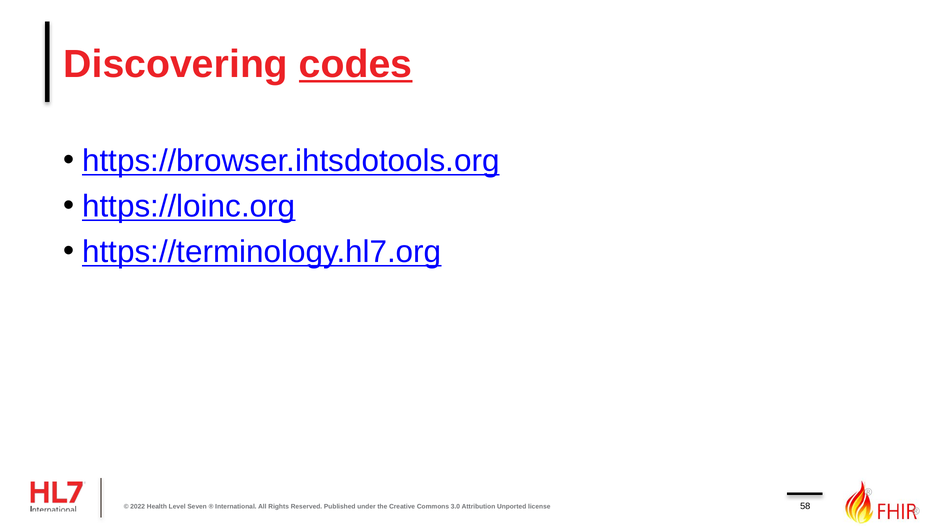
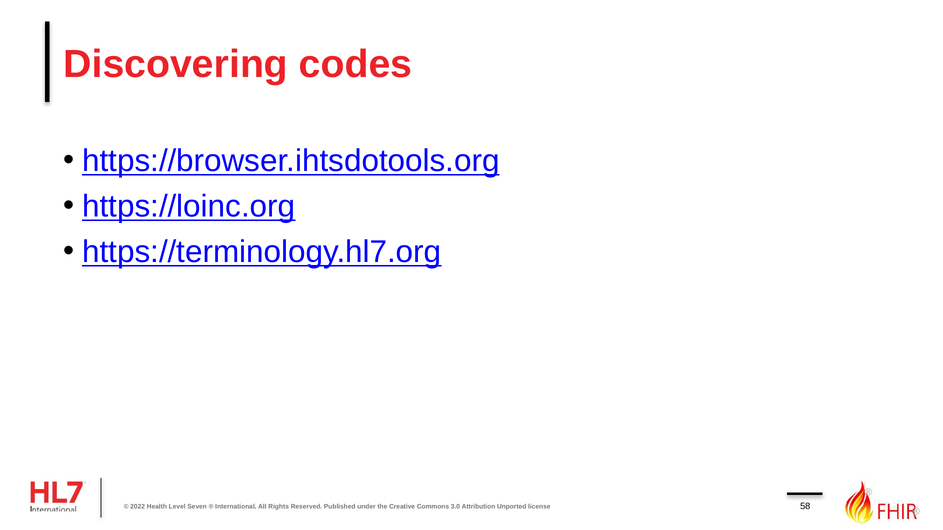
codes underline: present -> none
